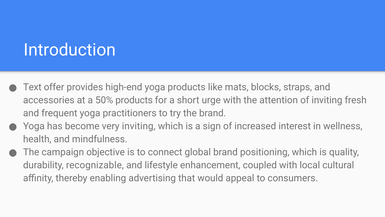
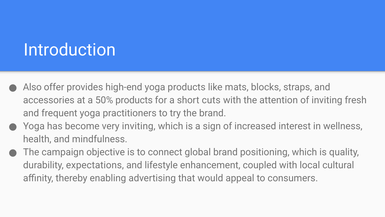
Text: Text -> Also
urge: urge -> cuts
recognizable: recognizable -> expectations
